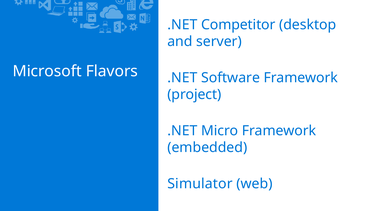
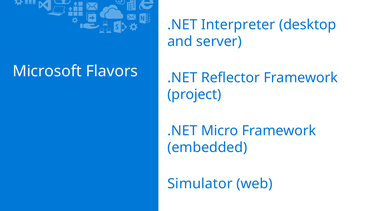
Competitor: Competitor -> Interpreter
Software: Software -> Reflector
